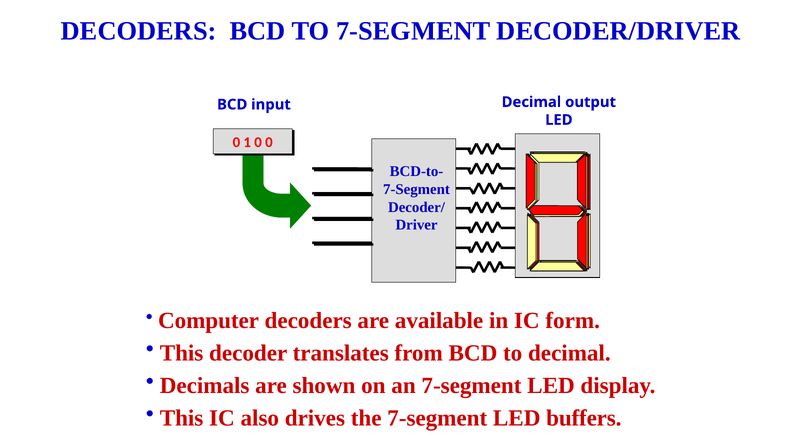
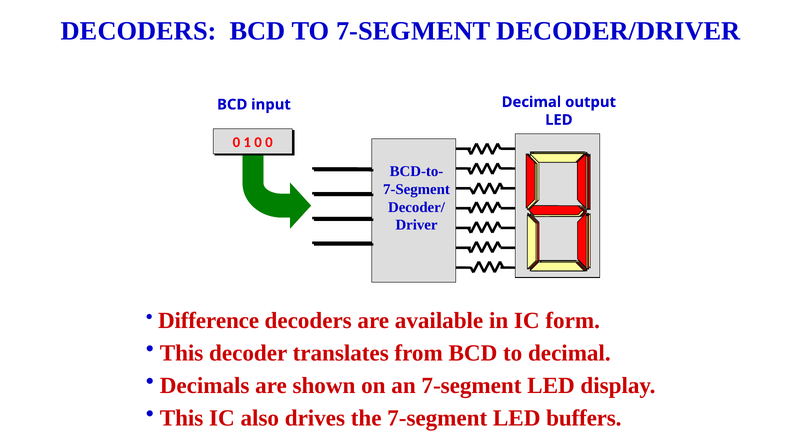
Computer: Computer -> Difference
